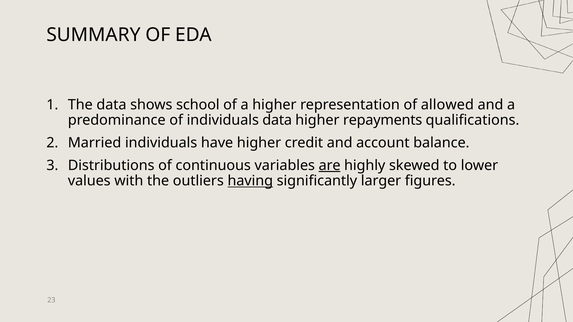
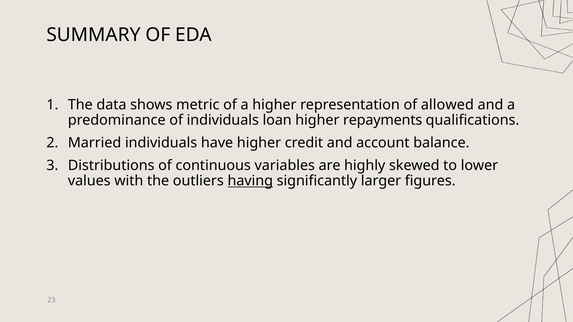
school: school -> metric
individuals data: data -> loan
are underline: present -> none
